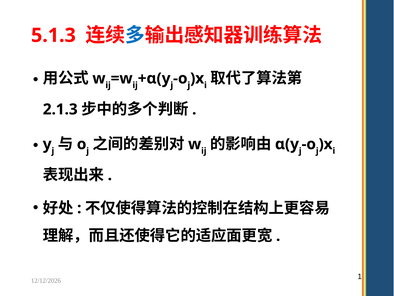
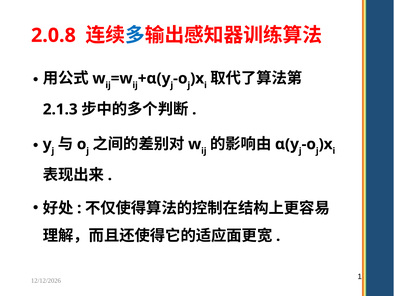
5.1.3: 5.1.3 -> 2.0.8
